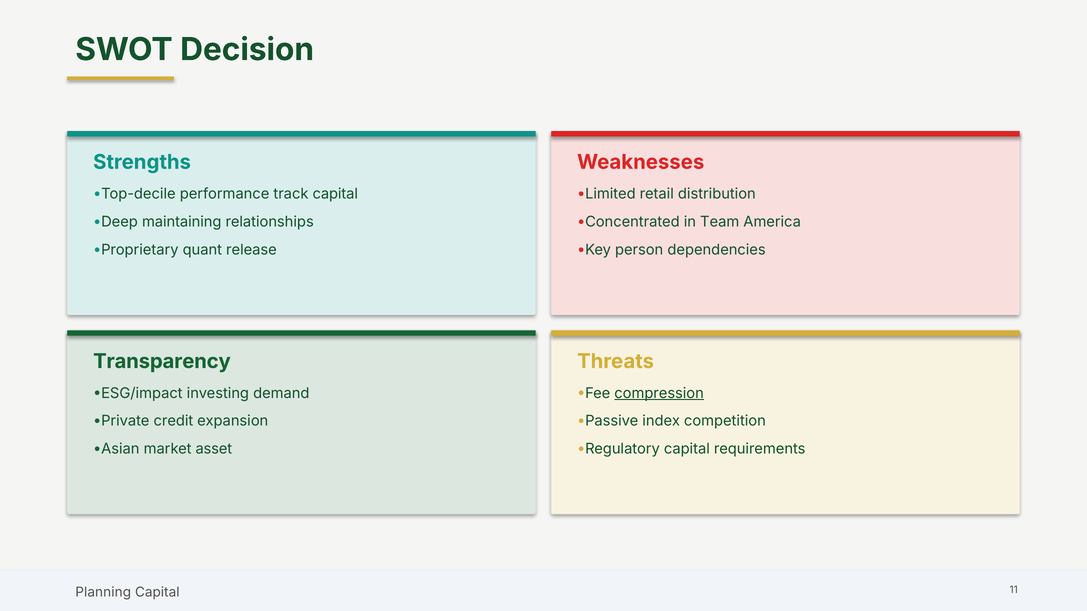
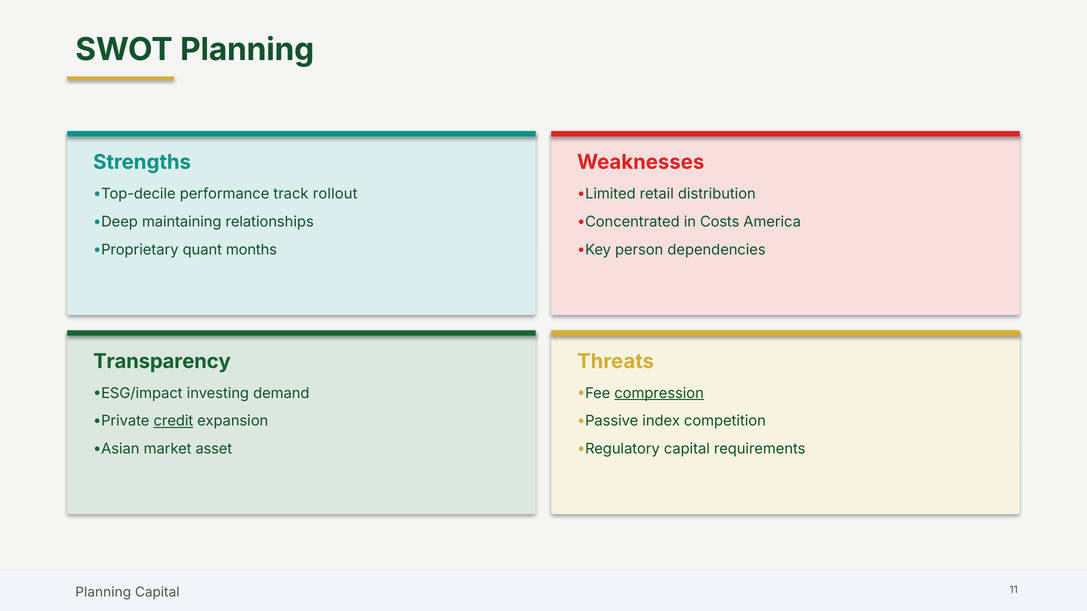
SWOT Decision: Decision -> Planning
track capital: capital -> rollout
Team: Team -> Costs
release: release -> months
credit underline: none -> present
